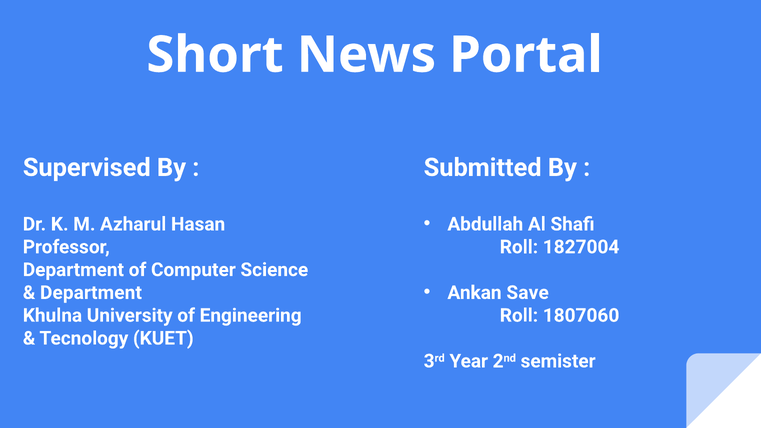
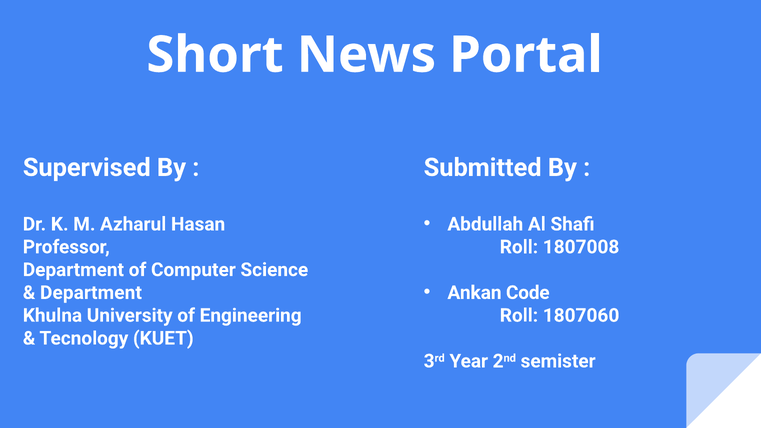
1827004: 1827004 -> 1807008
Save: Save -> Code
